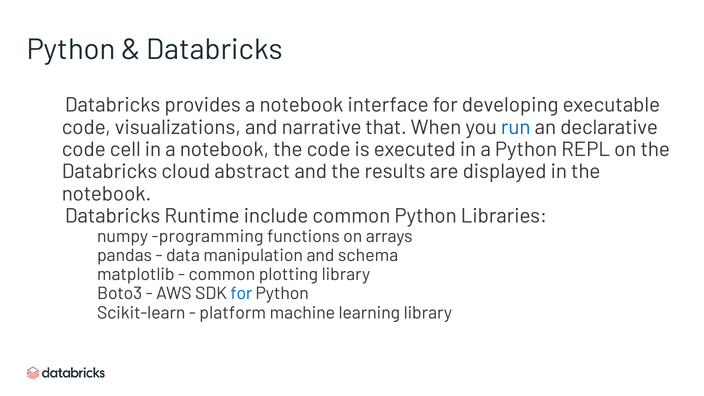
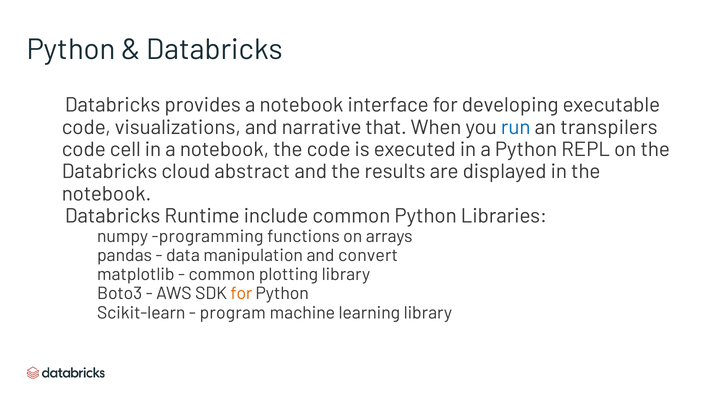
declarative: declarative -> transpilers
schema: schema -> convert
for at (241, 294) colour: blue -> orange
platform: platform -> program
